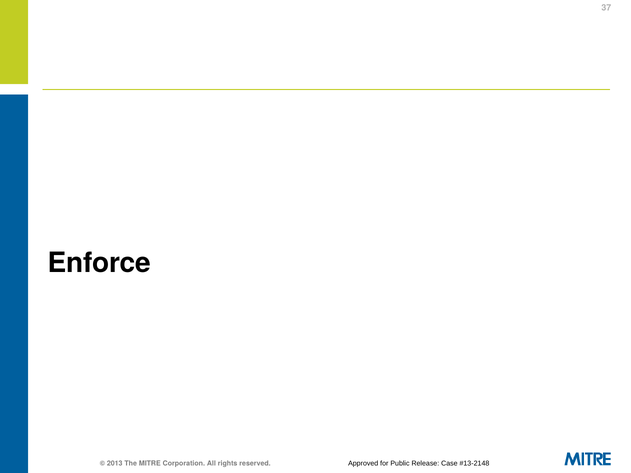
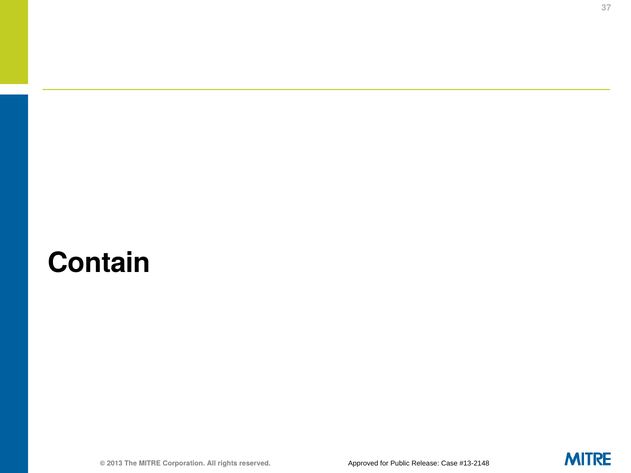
Enforce: Enforce -> Contain
